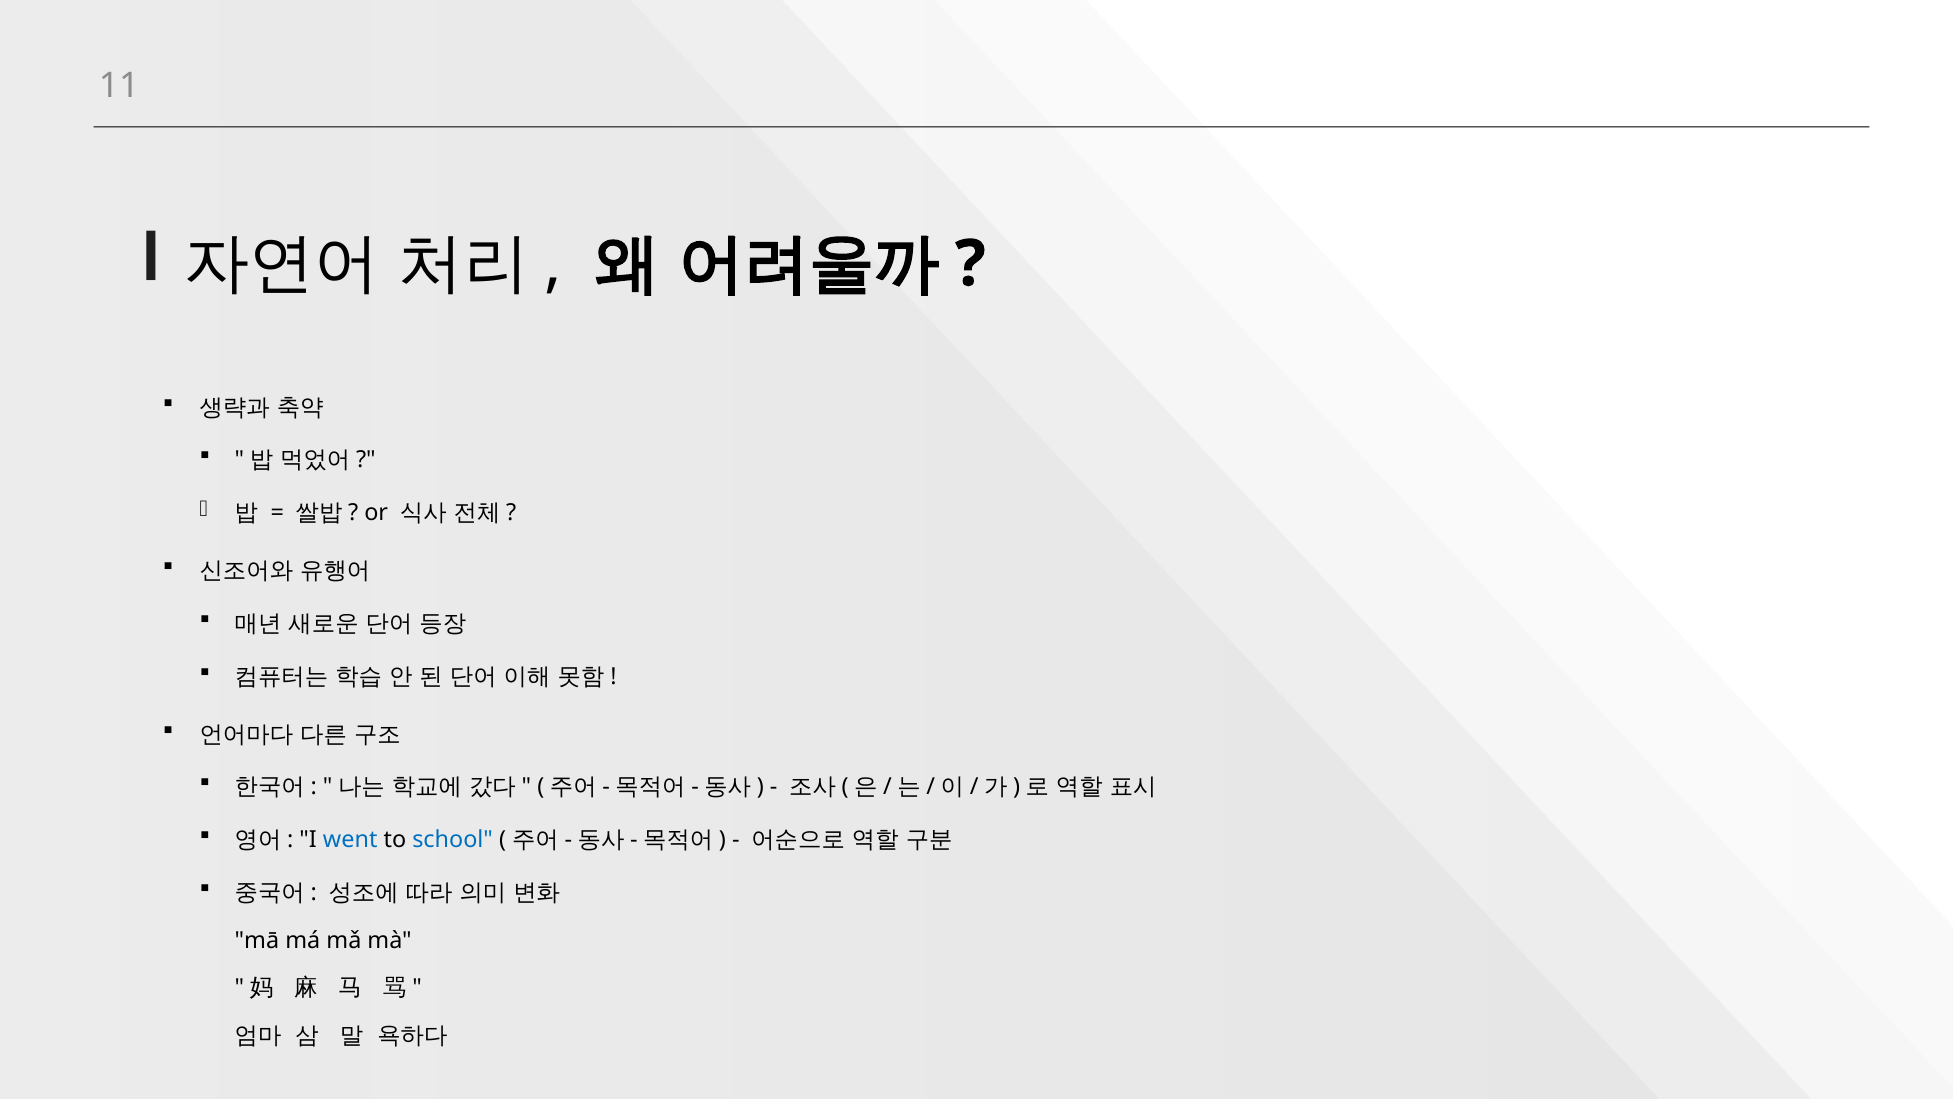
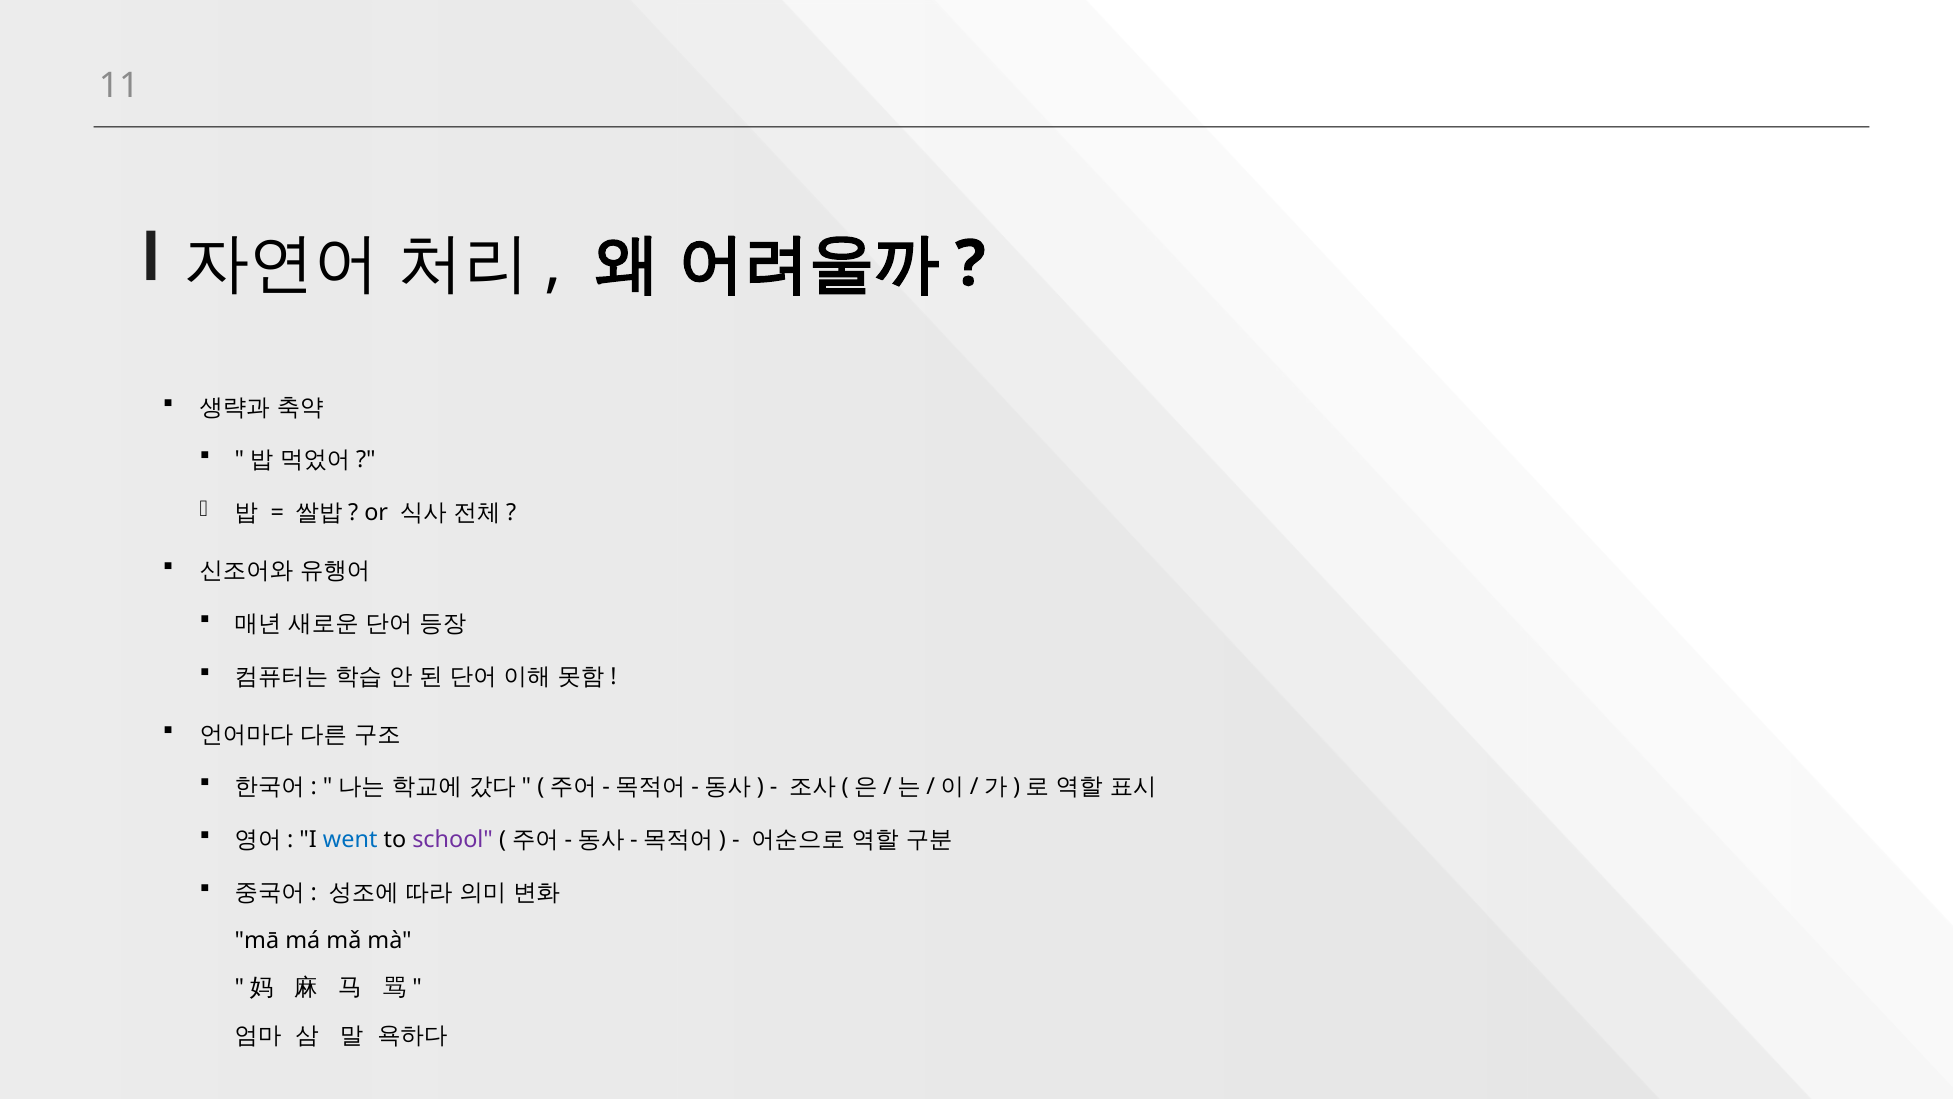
school colour: blue -> purple
